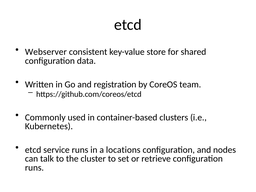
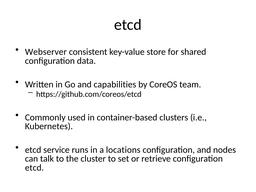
registration: registration -> capabilities
runs at (34, 168): runs -> etcd
